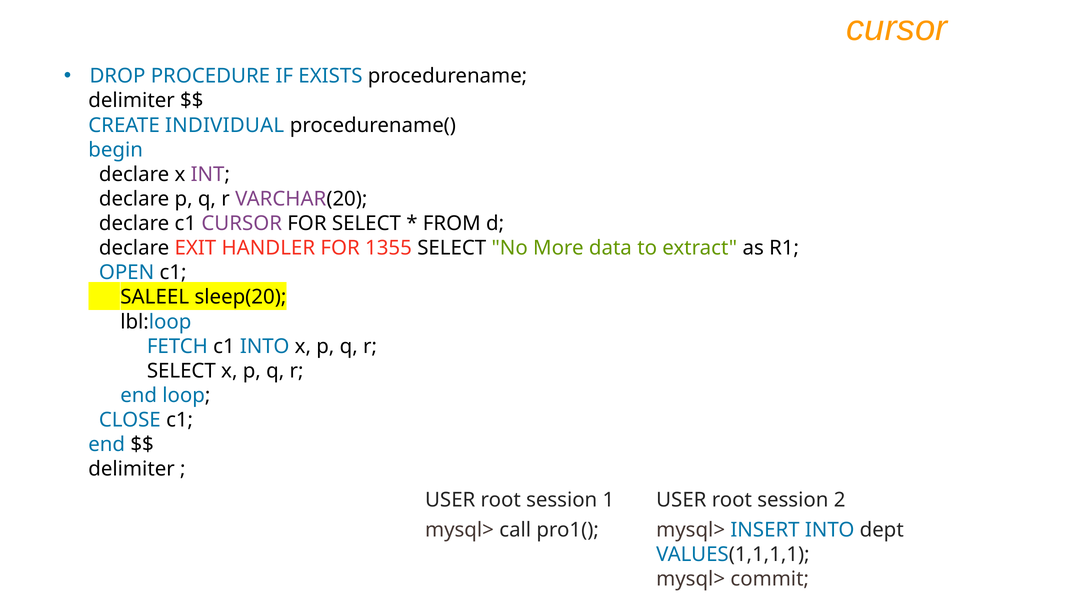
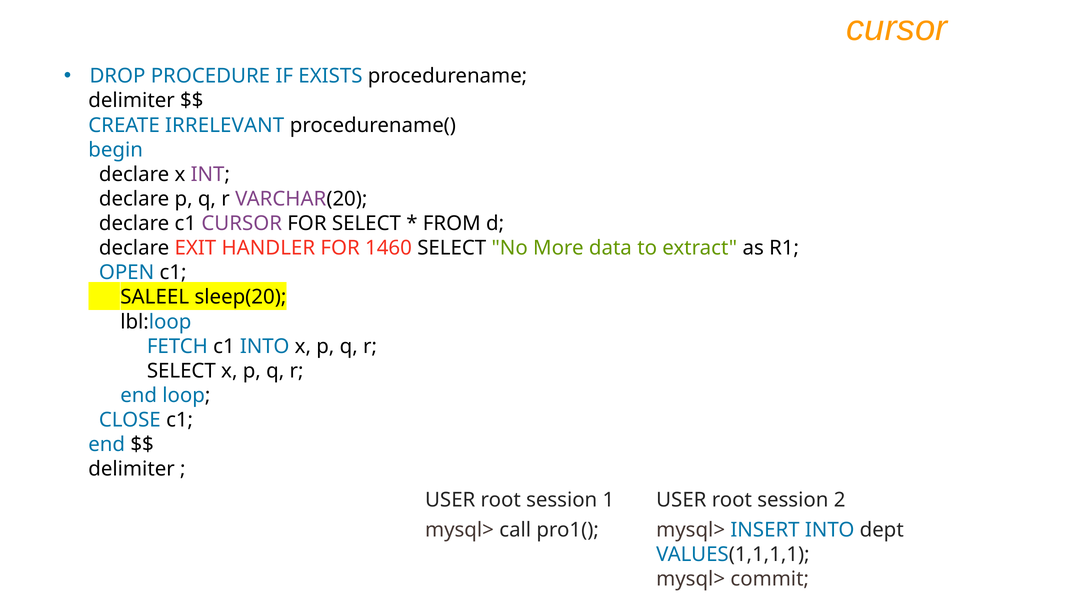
INDIVIDUAL: INDIVIDUAL -> IRRELEVANT
1355: 1355 -> 1460
